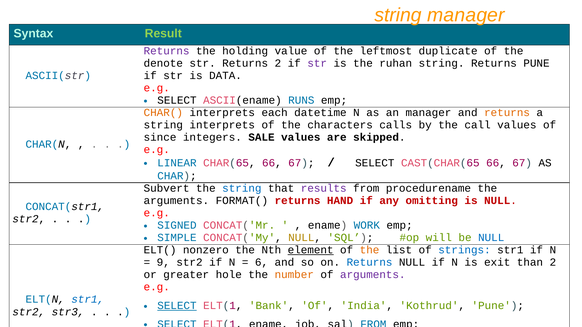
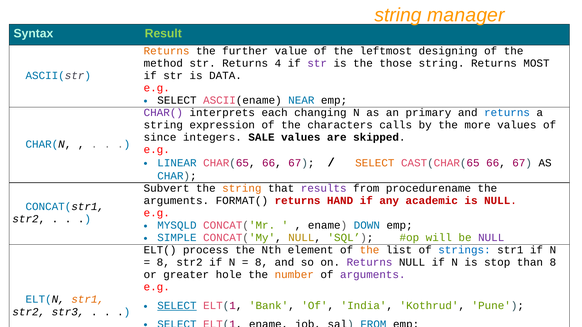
Returns at (167, 51) colour: purple -> orange
holding: holding -> further
duplicate: duplicate -> designing
denote: denote -> method
Returns 2: 2 -> 4
ruhan: ruhan -> those
Returns PUNE: PUNE -> MOST
RUNS: RUNS -> NEAR
CHAR( colour: orange -> purple
datetime: datetime -> changing
an manager: manager -> primary
returns at (507, 113) colour: orange -> blue
string interprets: interprets -> expression
call: call -> more
SELECT at (375, 163) colour: black -> orange
string at (242, 188) colour: blue -> orange
omitting: omitting -> academic
SIGNED: SIGNED -> MYSQLD
WORK: WORK -> DOWN
NULL at (491, 238) colour: blue -> purple
nonzero: nonzero -> process
element underline: present -> none
9 at (163, 263): 9 -> 8
6 at (262, 263): 6 -> 8
Returns at (370, 263) colour: blue -> purple
exit: exit -> stop
than 2: 2 -> 8
str1 at (88, 300) colour: blue -> orange
